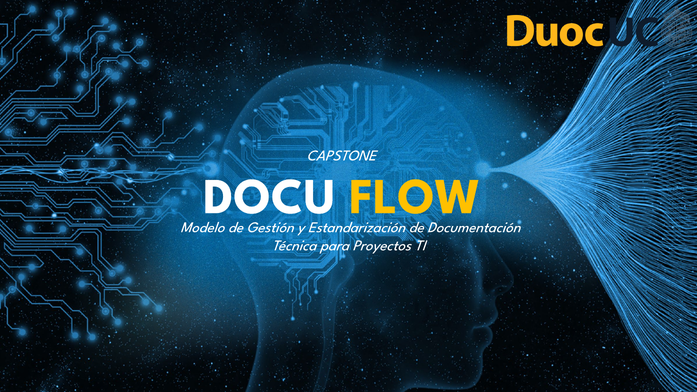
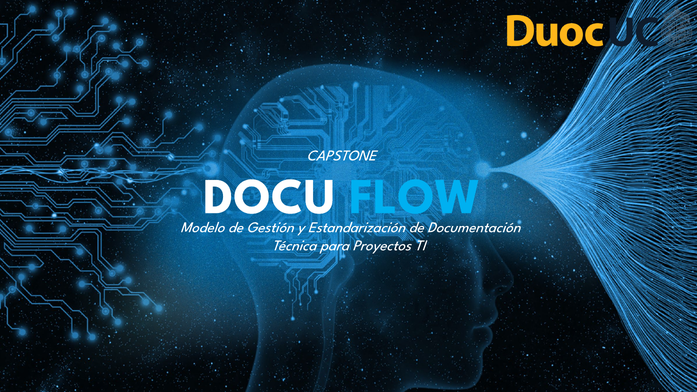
FLOW colour: yellow -> light blue
